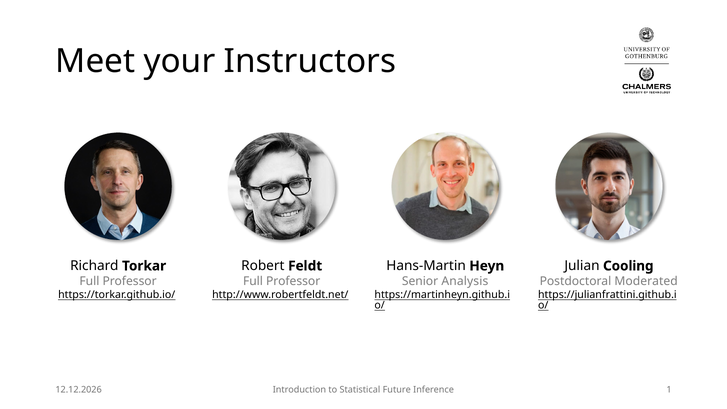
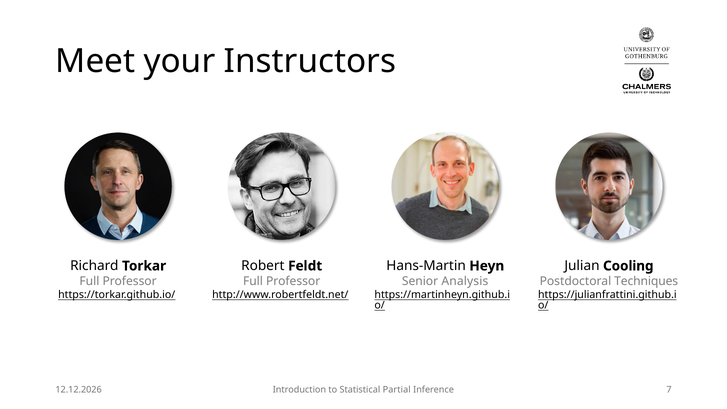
Moderated: Moderated -> Techniques
Future: Future -> Partial
1: 1 -> 7
